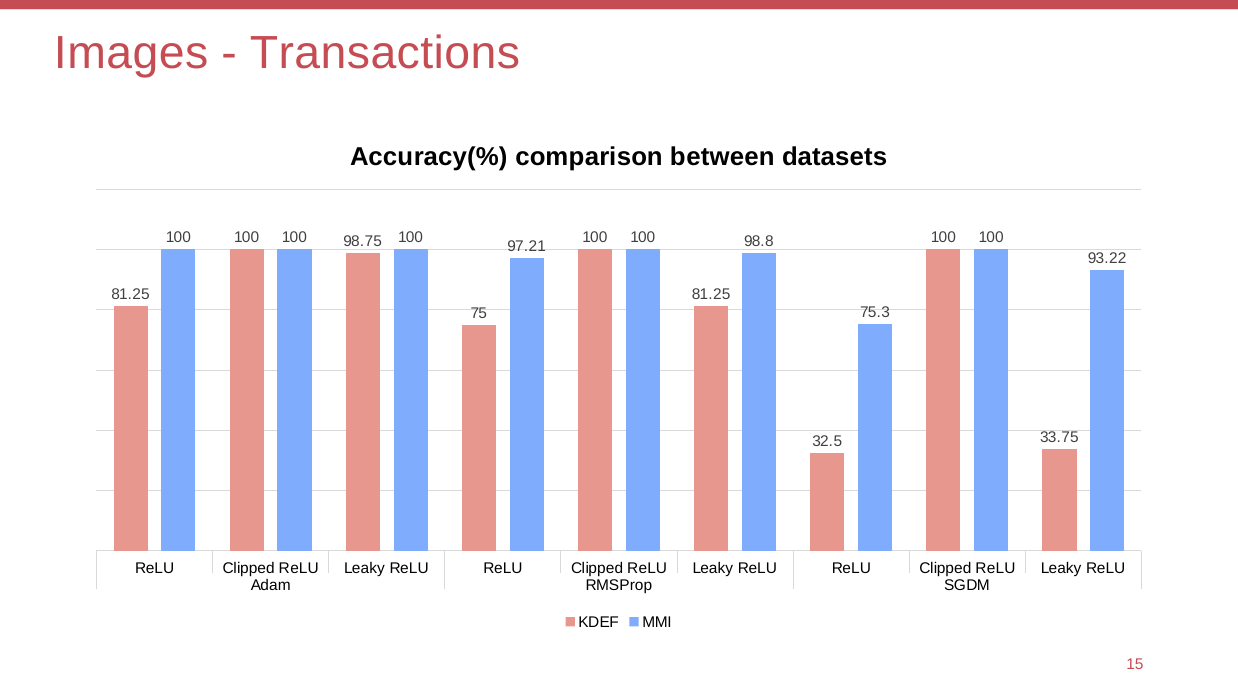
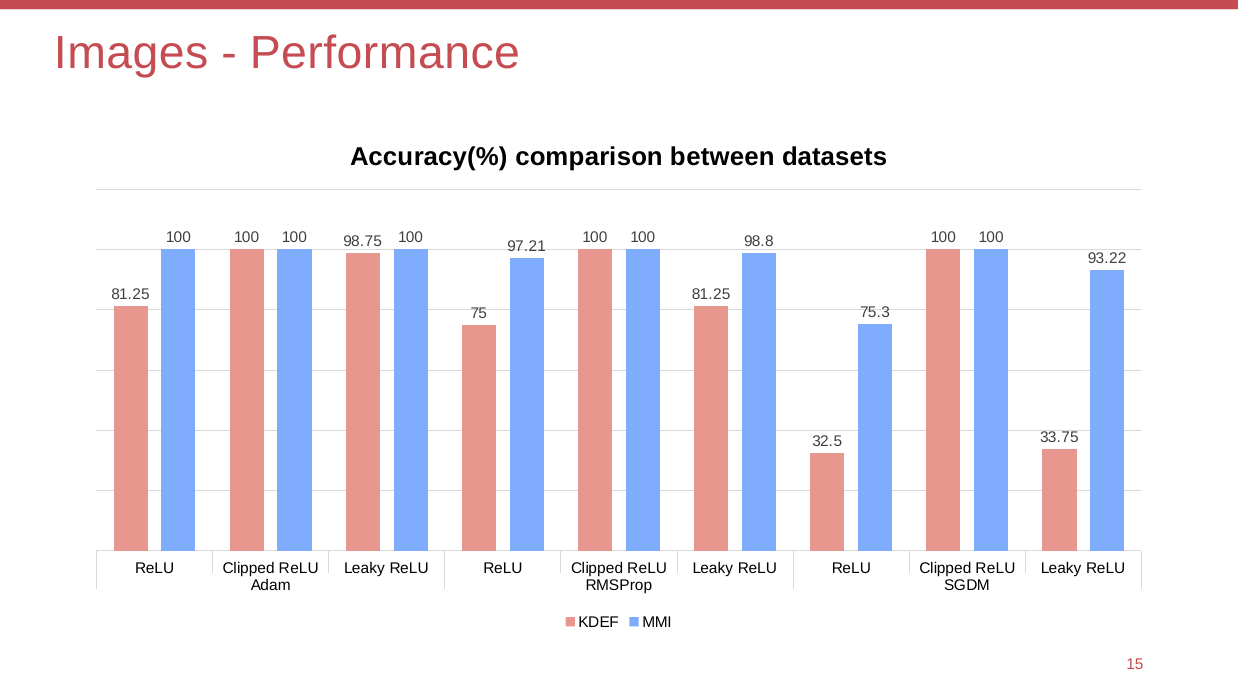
Transactions: Transactions -> Performance
